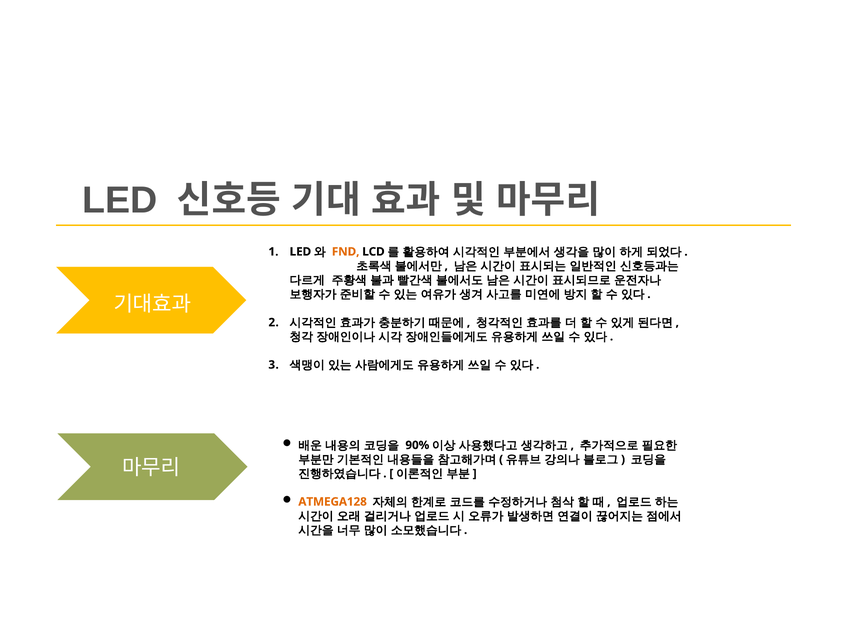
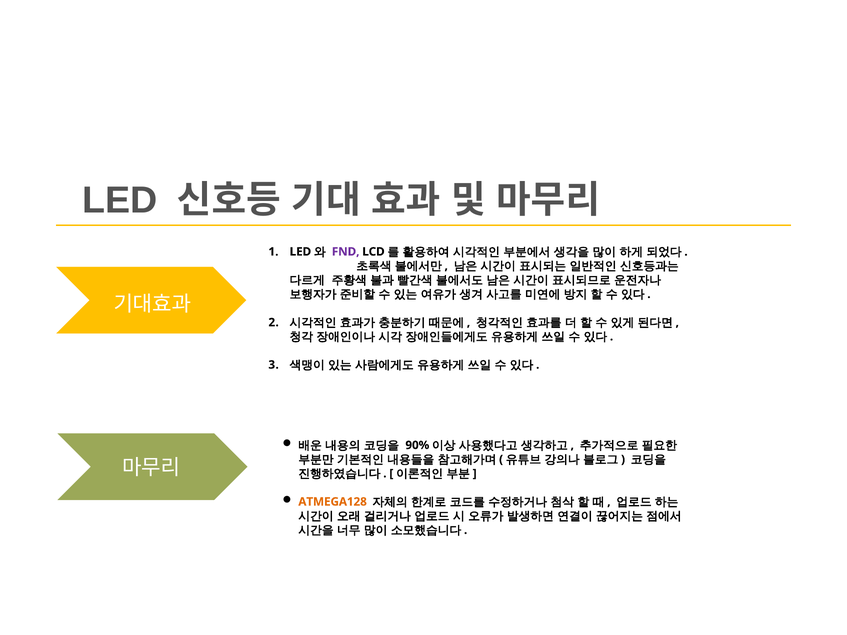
FND colour: orange -> purple
